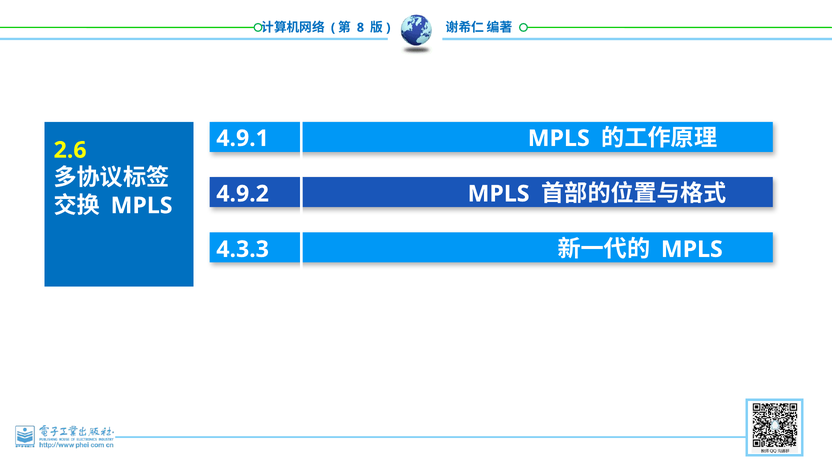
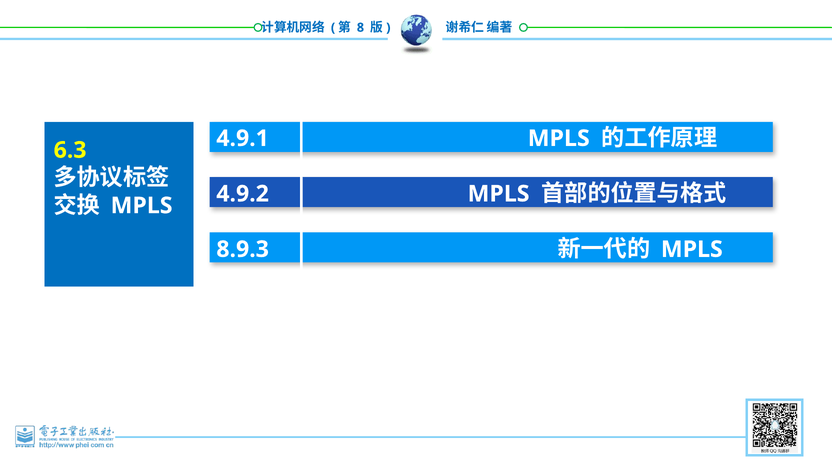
2.6: 2.6 -> 6.3
4.3.3: 4.3.3 -> 8.9.3
